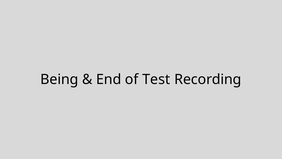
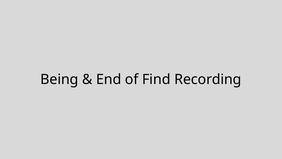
Test: Test -> Find
